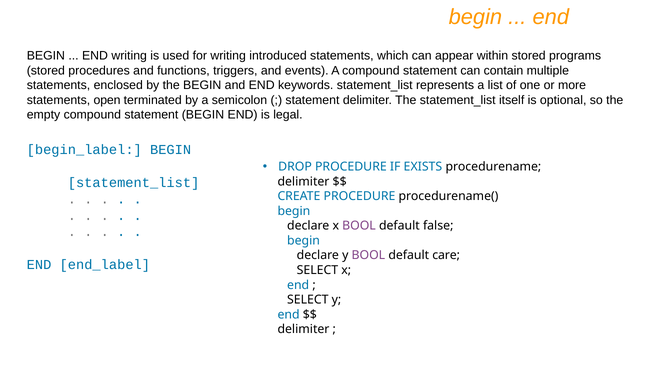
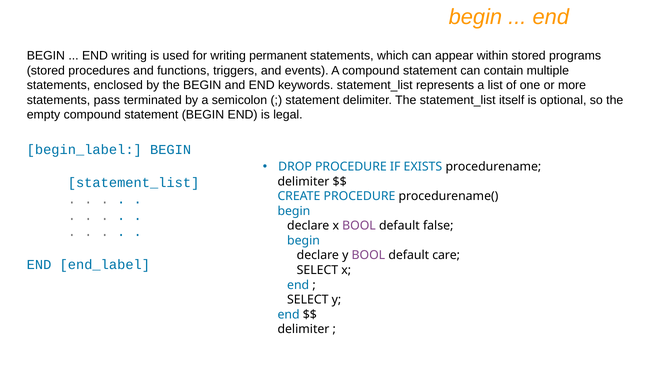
introduced: introduced -> permanent
open: open -> pass
